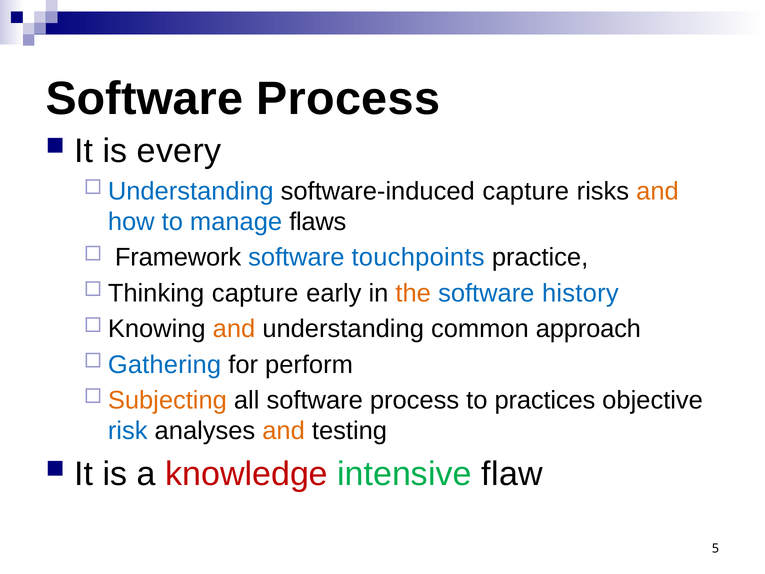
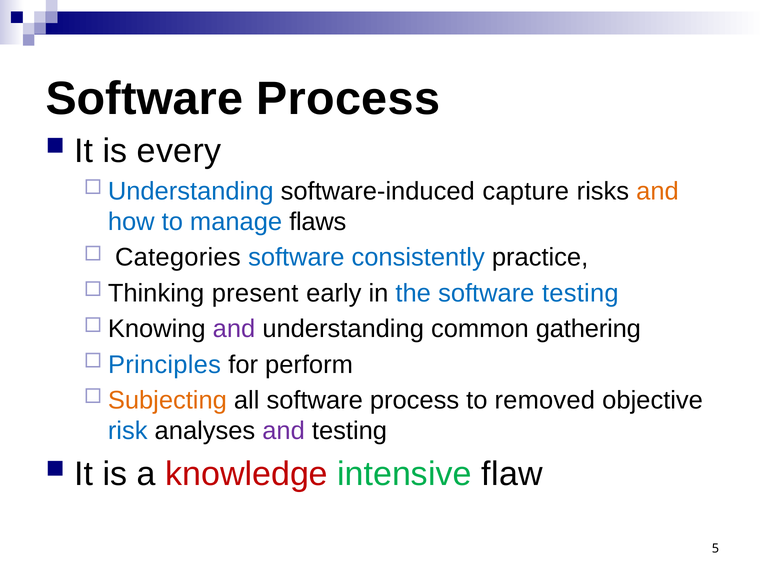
Framework: Framework -> Categories
touchpoints: touchpoints -> consistently
Thinking capture: capture -> present
the colour: orange -> blue
software history: history -> testing
and at (234, 329) colour: orange -> purple
approach: approach -> gathering
Gathering: Gathering -> Principles
practices: practices -> removed
and at (284, 431) colour: orange -> purple
